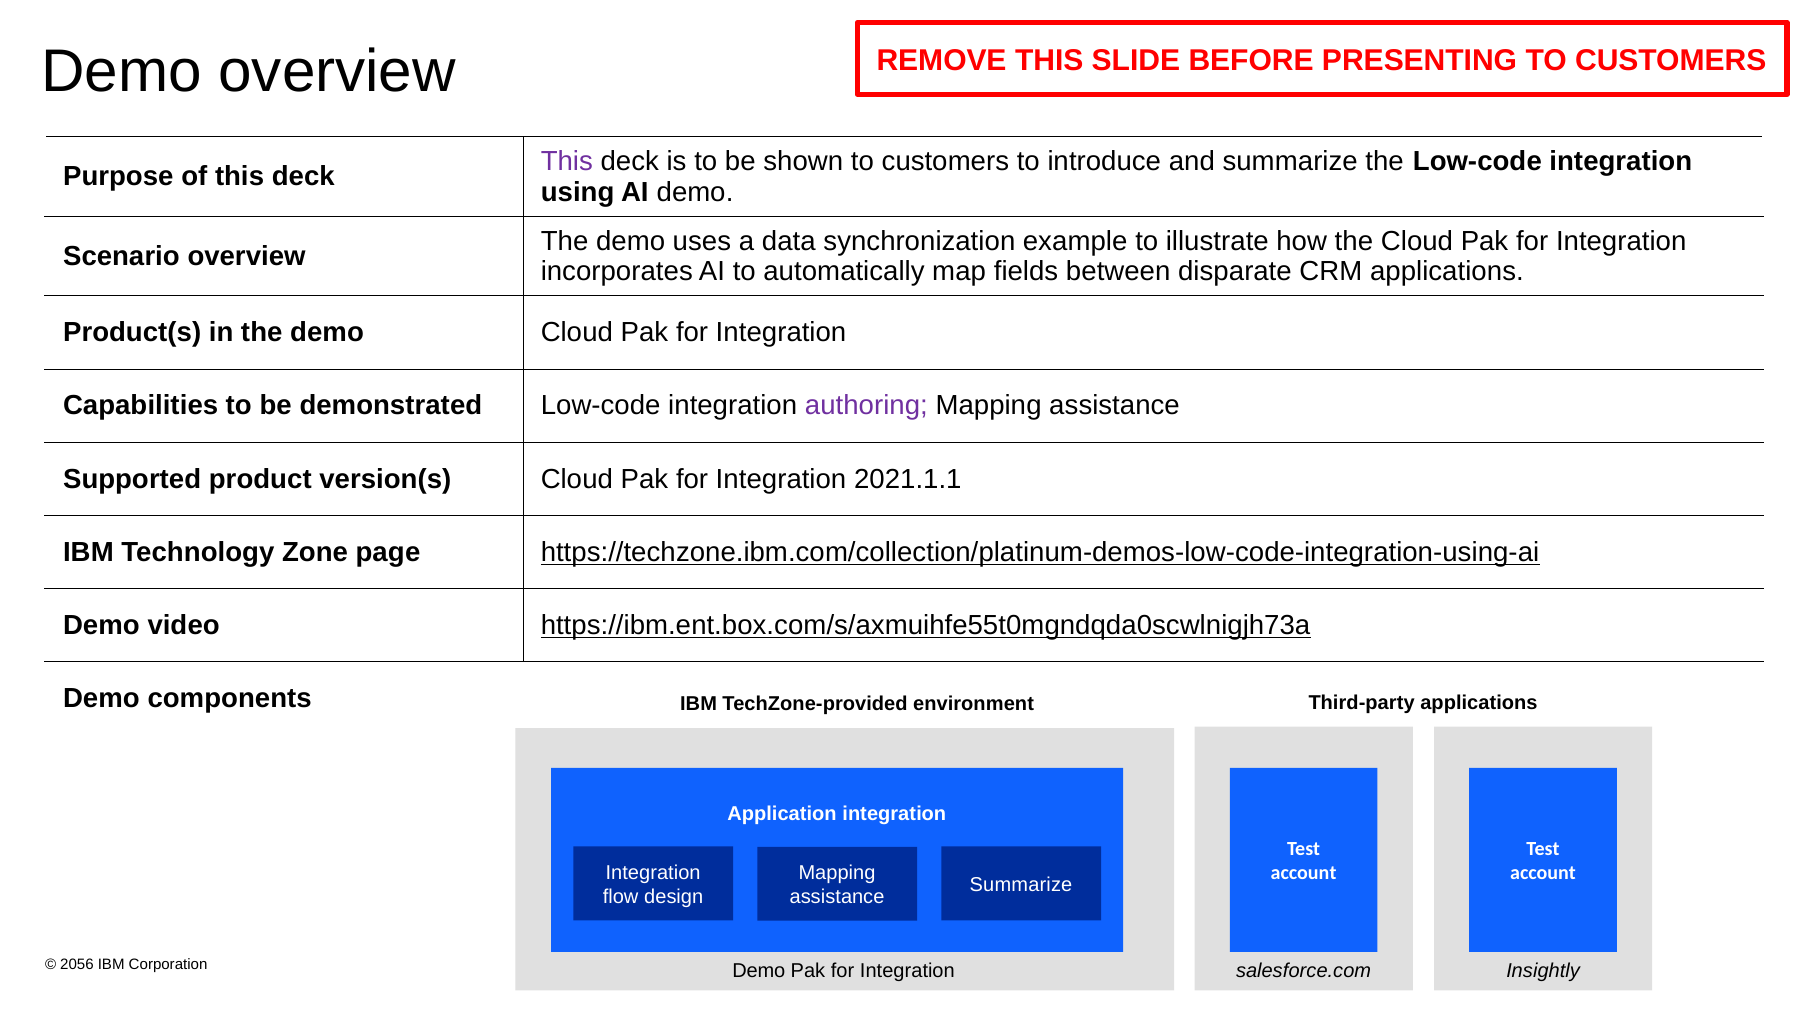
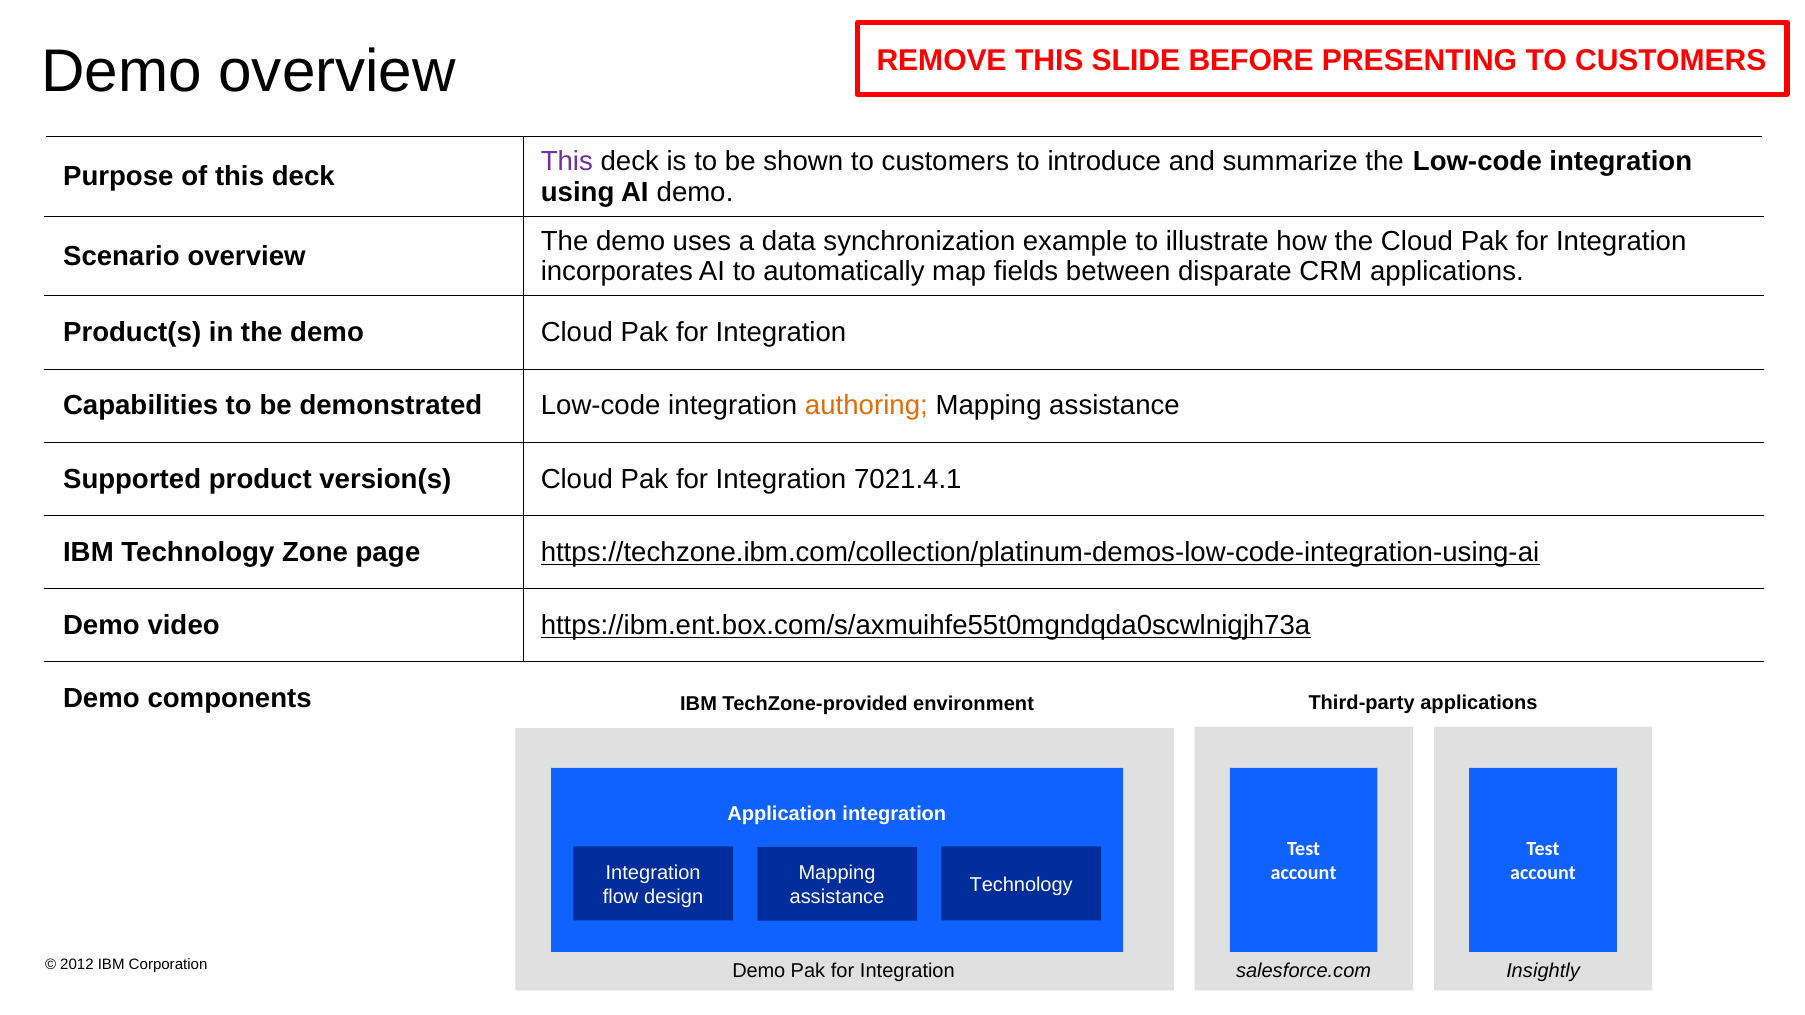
authoring colour: purple -> orange
2021.1.1: 2021.1.1 -> 7021.4.1
Summarize at (1021, 885): Summarize -> Technology
2056: 2056 -> 2012
